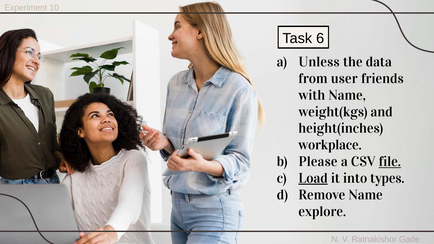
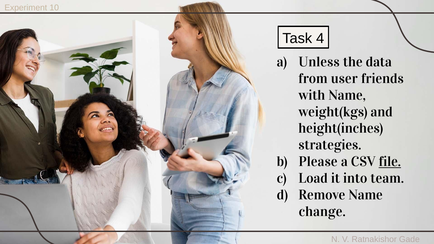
6: 6 -> 4
workplace: workplace -> strategies
Load underline: present -> none
types: types -> team
explore: explore -> change
